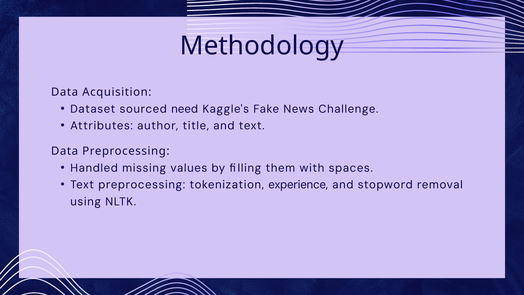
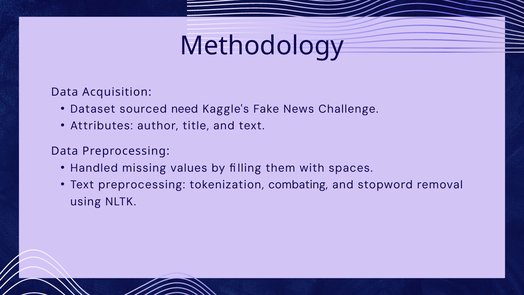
experience: experience -> combating
